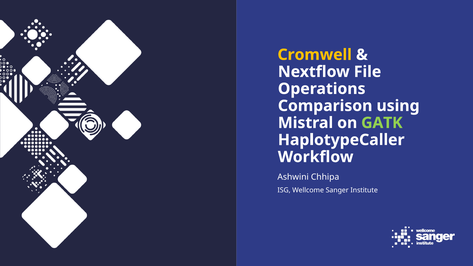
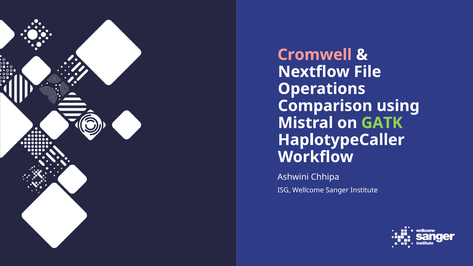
Cromwell colour: yellow -> pink
